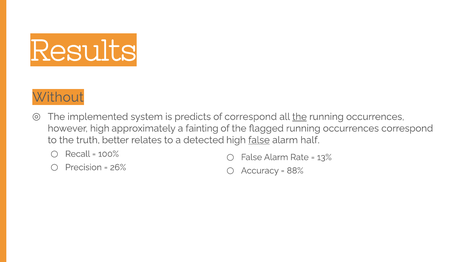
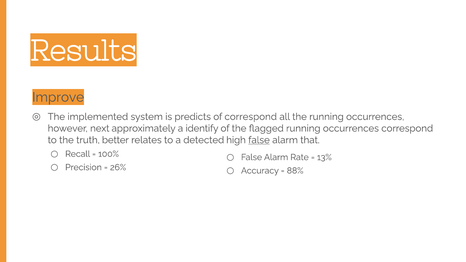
Without: Without -> Improve
the at (300, 117) underline: present -> none
however high: high -> next
fainting: fainting -> identify
half: half -> that
